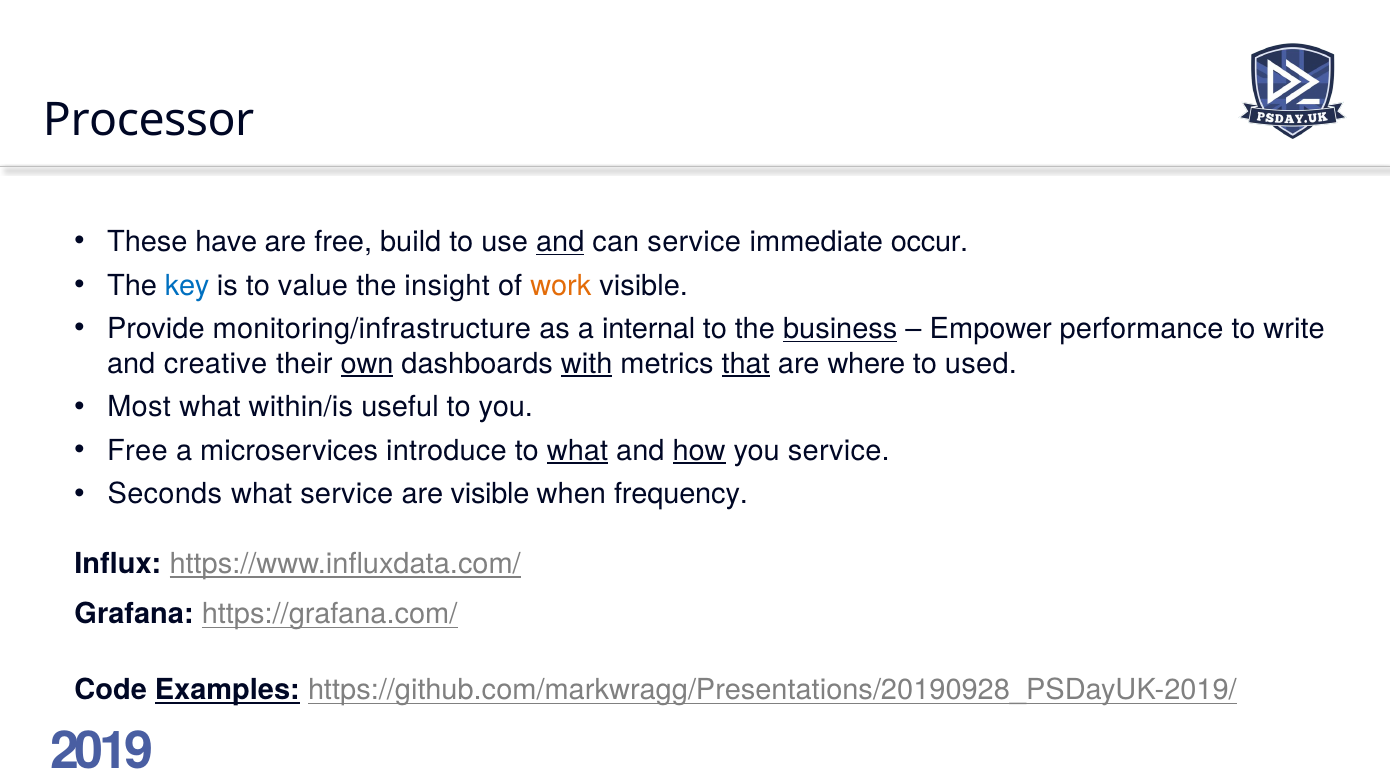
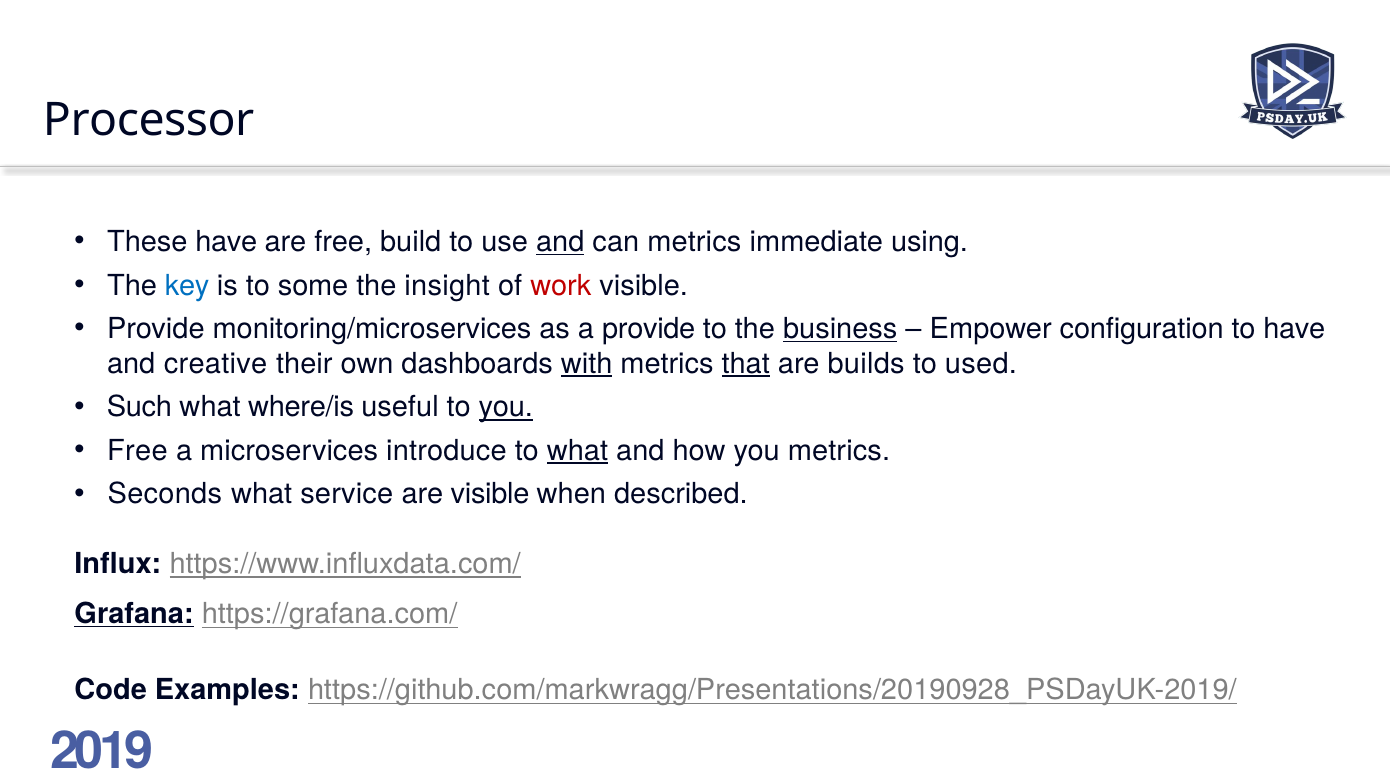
can service: service -> metrics
occur: occur -> using
value: value -> some
work colour: orange -> red
monitoring/infrastructure: monitoring/infrastructure -> monitoring/microservices
a internal: internal -> provide
performance: performance -> configuration
to write: write -> have
own underline: present -> none
where: where -> builds
Most: Most -> Such
within/is: within/is -> where/is
you at (506, 407) underline: none -> present
how underline: present -> none
you service: service -> metrics
frequency: frequency -> described
Grafana underline: none -> present
Examples underline: present -> none
